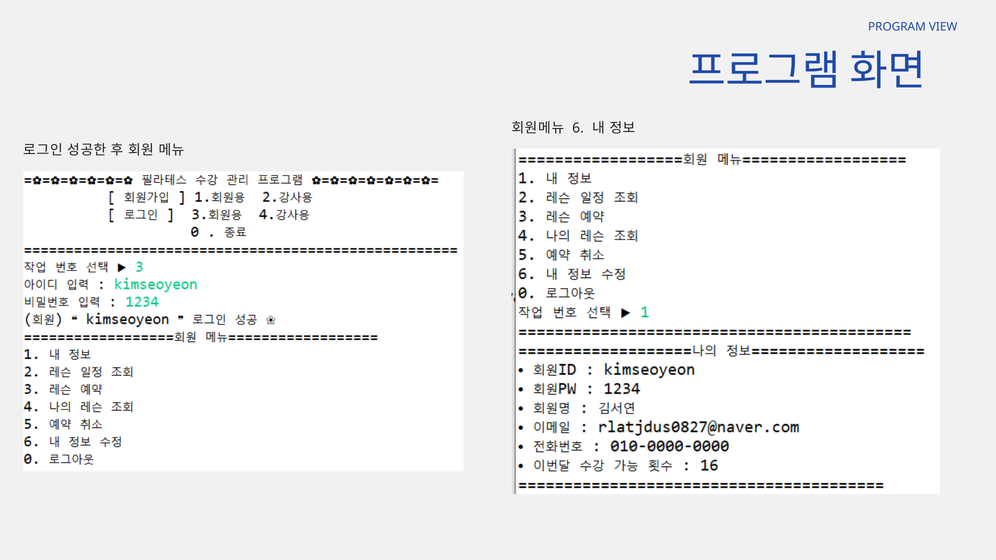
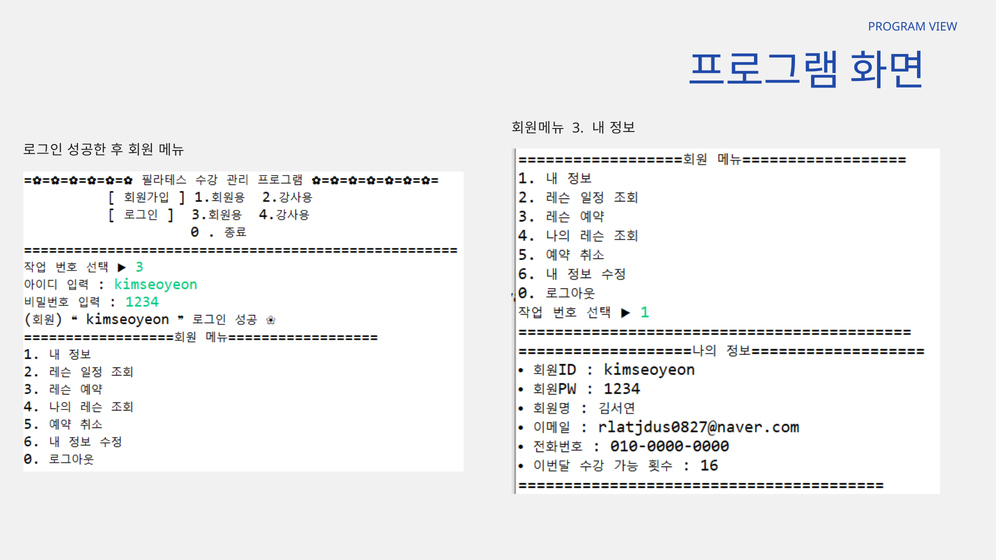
6: 6 -> 3
